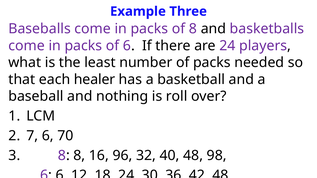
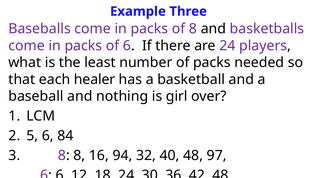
roll: roll -> girl
7: 7 -> 5
70: 70 -> 84
96: 96 -> 94
98: 98 -> 97
